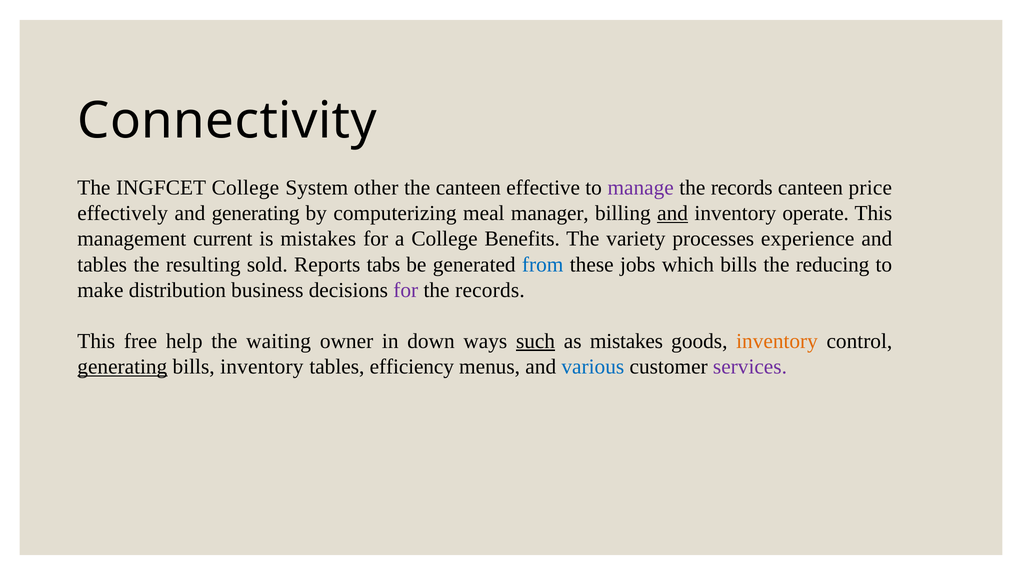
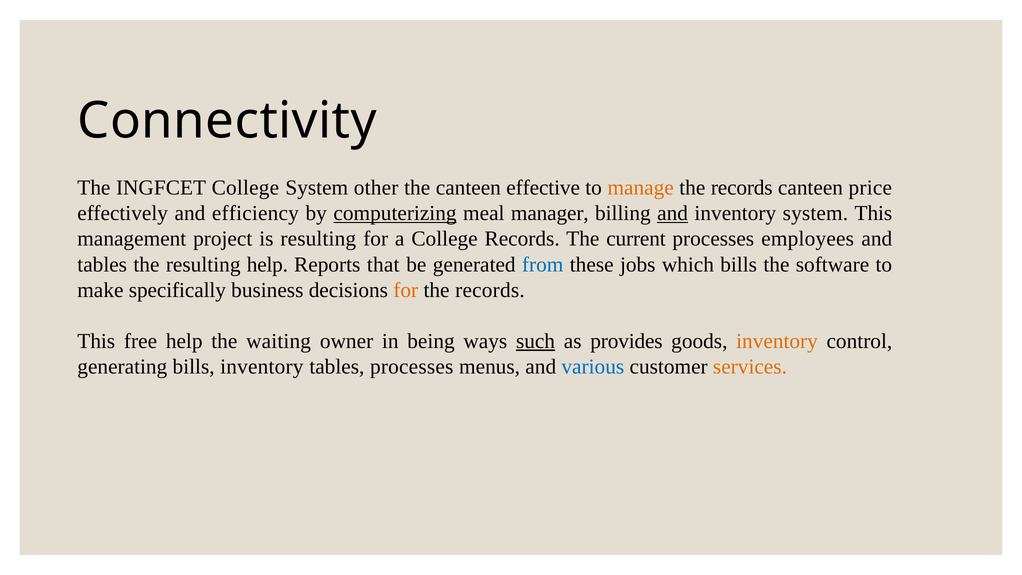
manage colour: purple -> orange
and generating: generating -> efficiency
computerizing underline: none -> present
inventory operate: operate -> system
current: current -> project
is mistakes: mistakes -> resulting
College Benefits: Benefits -> Records
variety: variety -> current
experience: experience -> employees
resulting sold: sold -> help
tabs: tabs -> that
reducing: reducing -> software
distribution: distribution -> specifically
for at (406, 290) colour: purple -> orange
down: down -> being
as mistakes: mistakes -> provides
generating at (122, 367) underline: present -> none
tables efficiency: efficiency -> processes
services colour: purple -> orange
